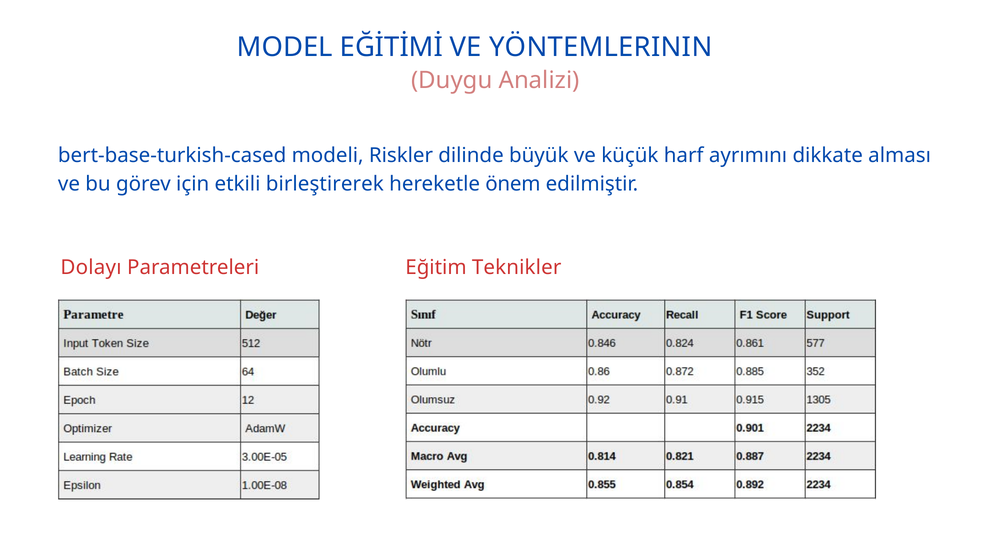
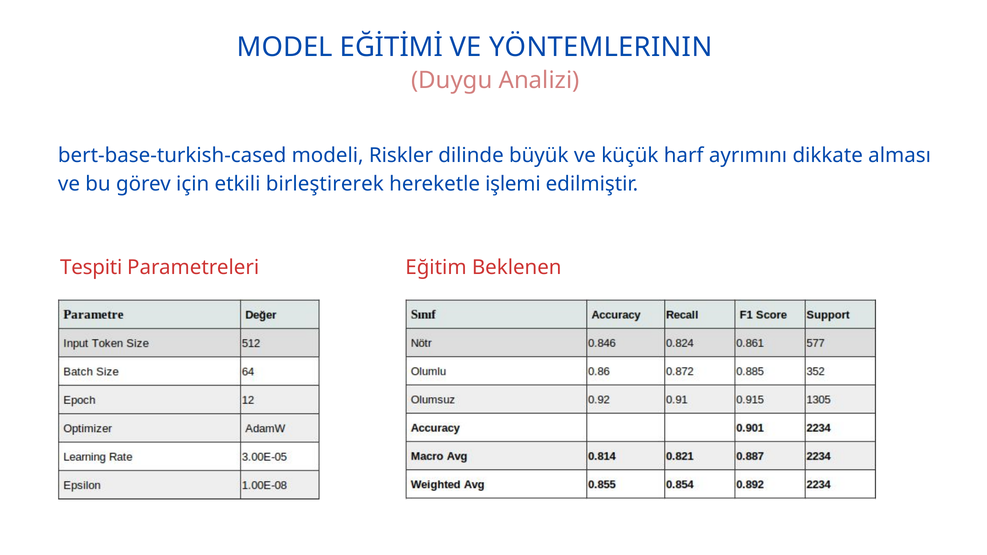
önem: önem -> işlemi
Dolayı: Dolayı -> Tespiti
Teknikler: Teknikler -> Beklenen
